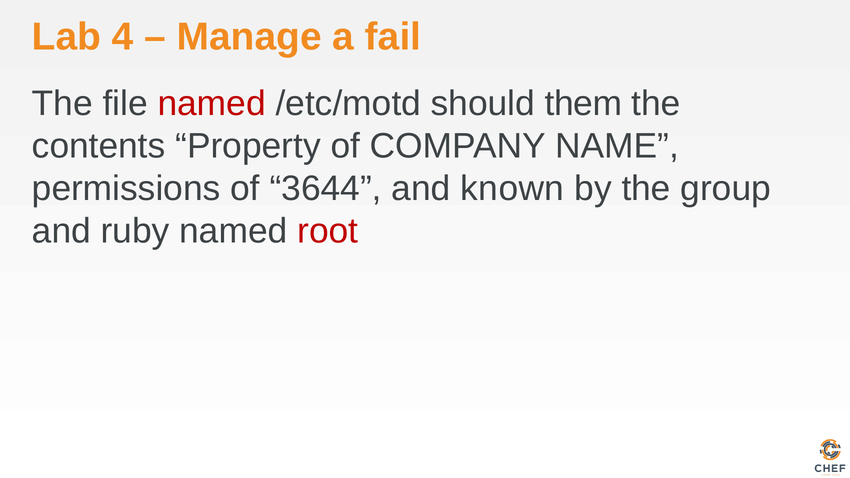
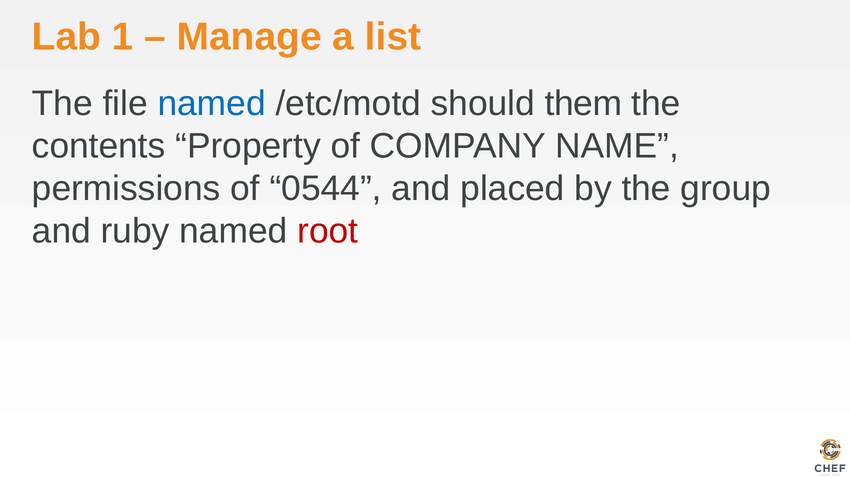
4: 4 -> 1
fail: fail -> list
named at (212, 103) colour: red -> blue
3644: 3644 -> 0544
known: known -> placed
